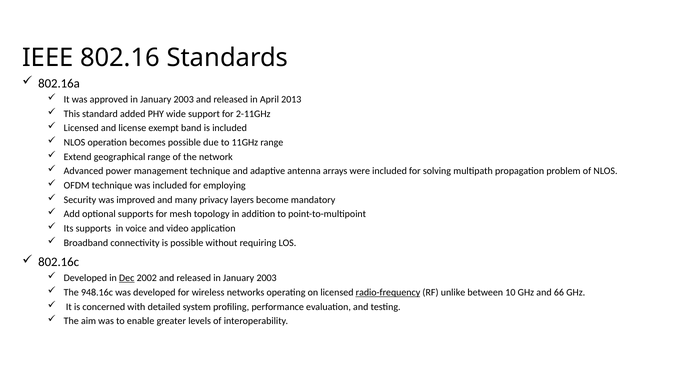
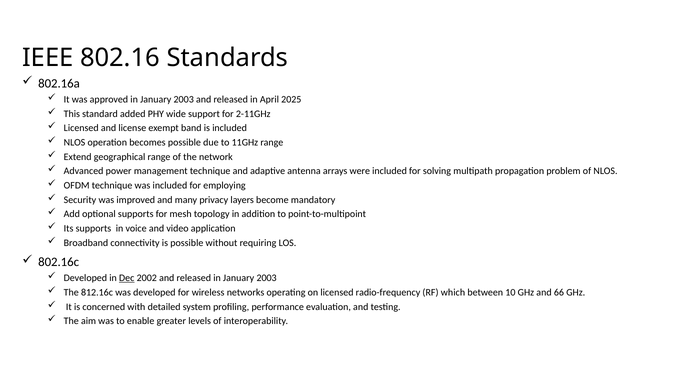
2013: 2013 -> 2025
948.16c: 948.16c -> 812.16c
radio-frequency underline: present -> none
unlike: unlike -> which
